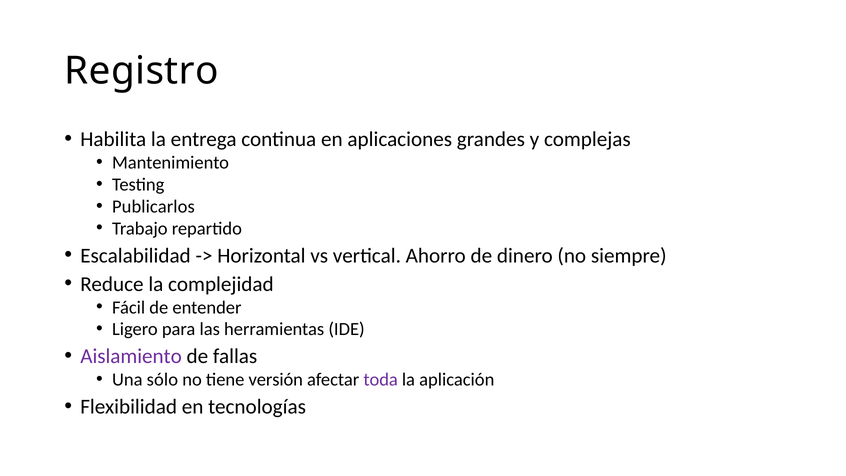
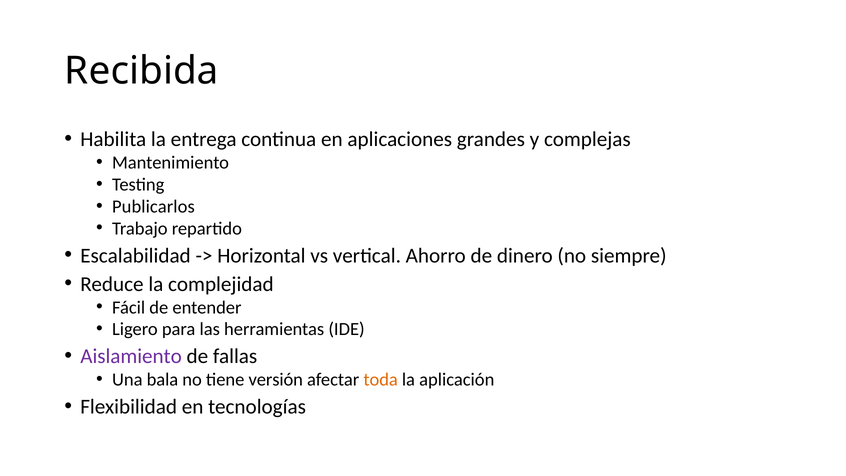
Registro: Registro -> Recibida
sólo: sólo -> bala
toda colour: purple -> orange
